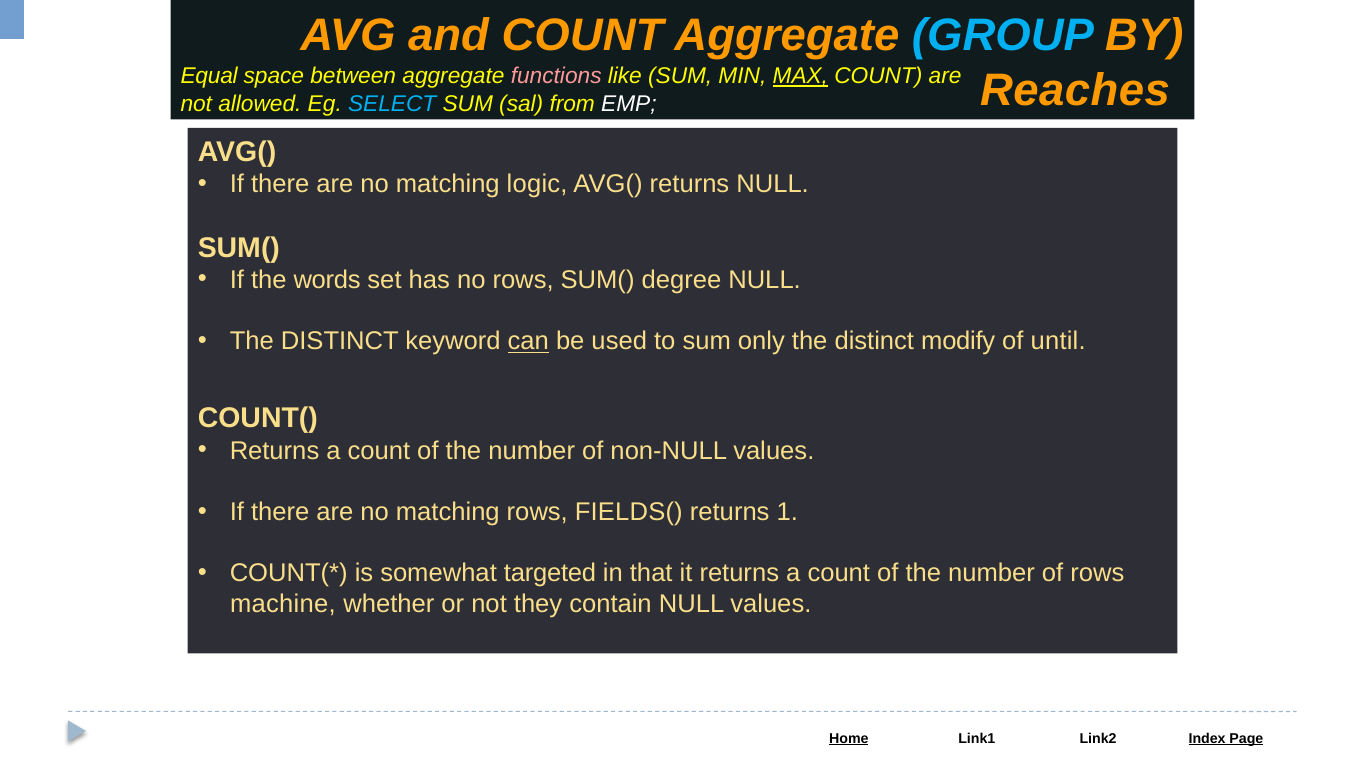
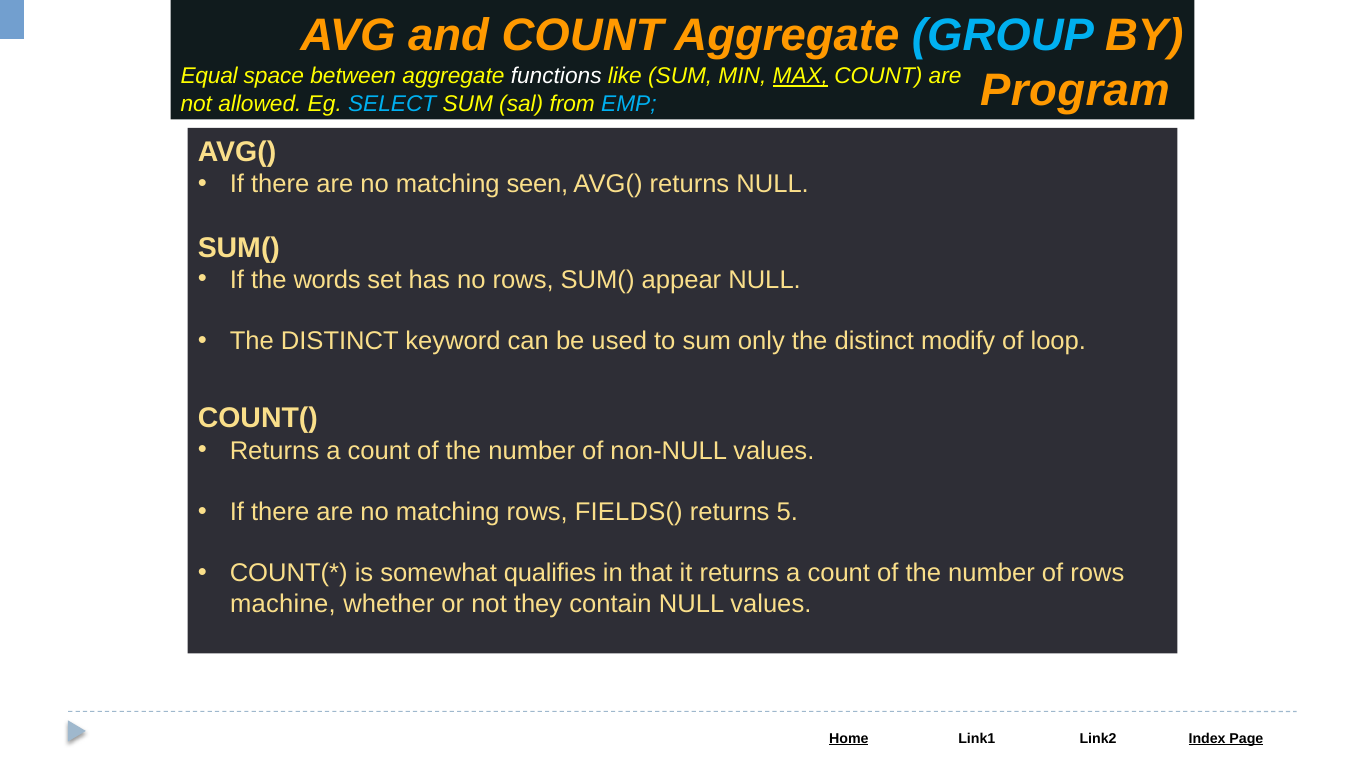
functions colour: pink -> white
Reaches: Reaches -> Program
EMP colour: white -> light blue
logic: logic -> seen
degree: degree -> appear
can underline: present -> none
until: until -> loop
1: 1 -> 5
targeted: targeted -> qualifies
